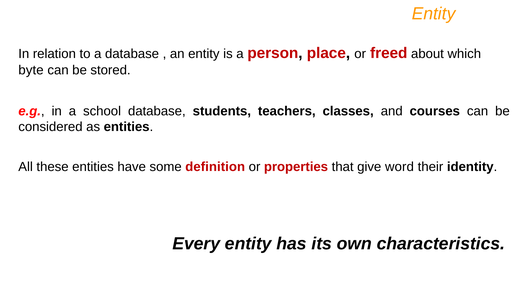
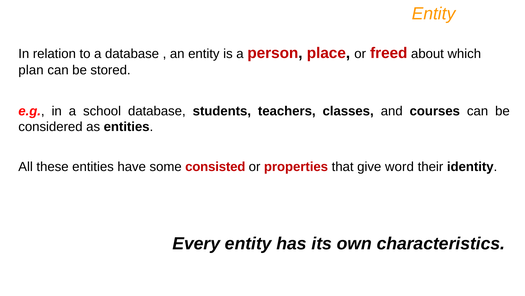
byte: byte -> plan
definition: definition -> consisted
